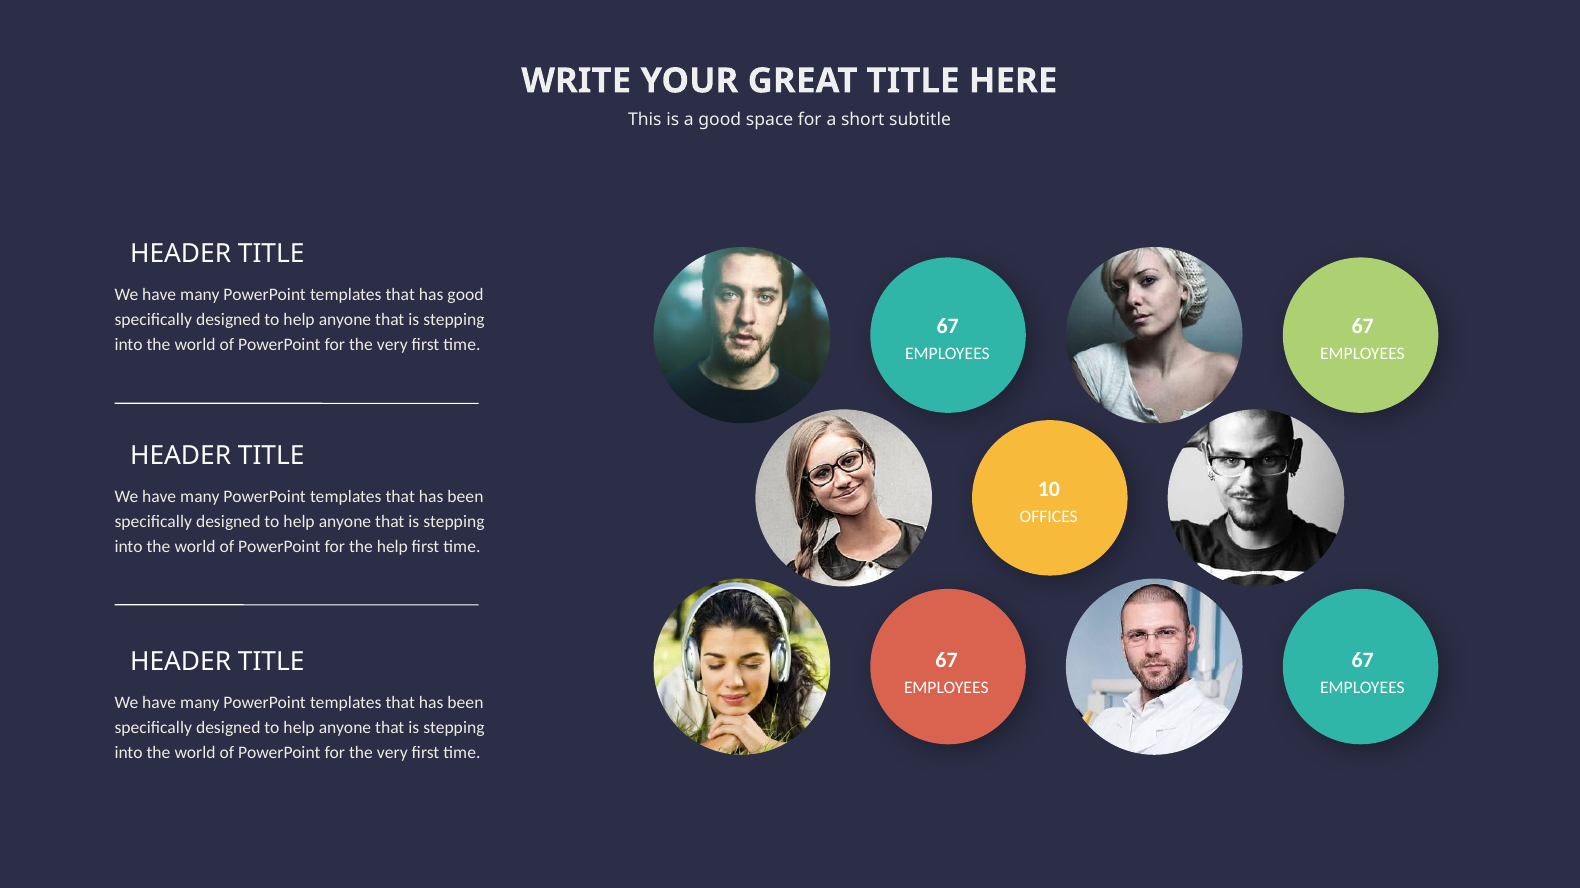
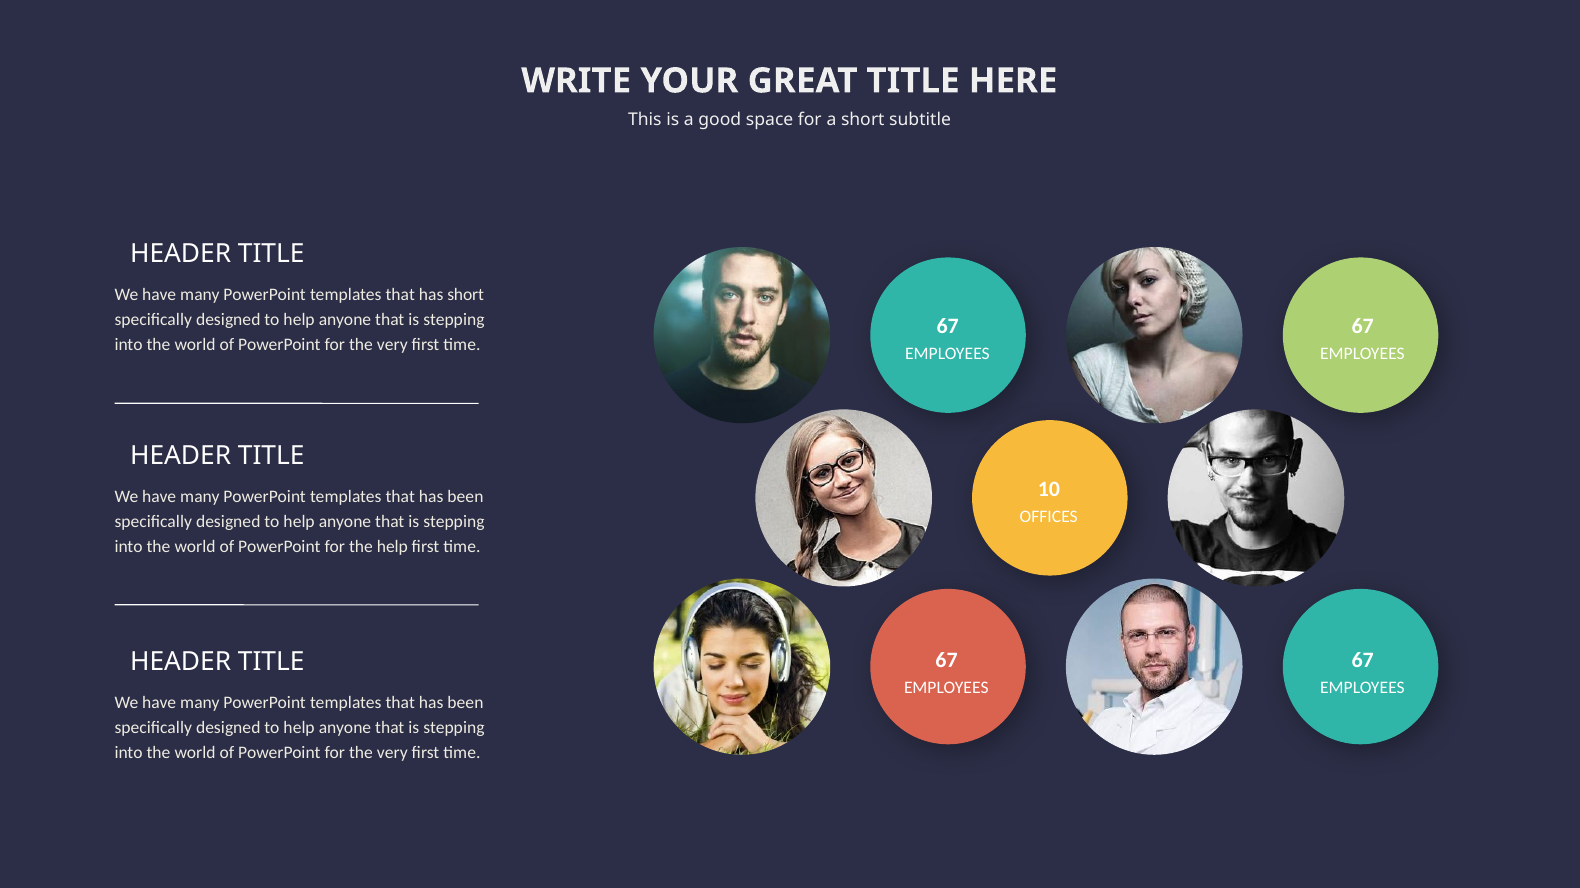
has good: good -> short
